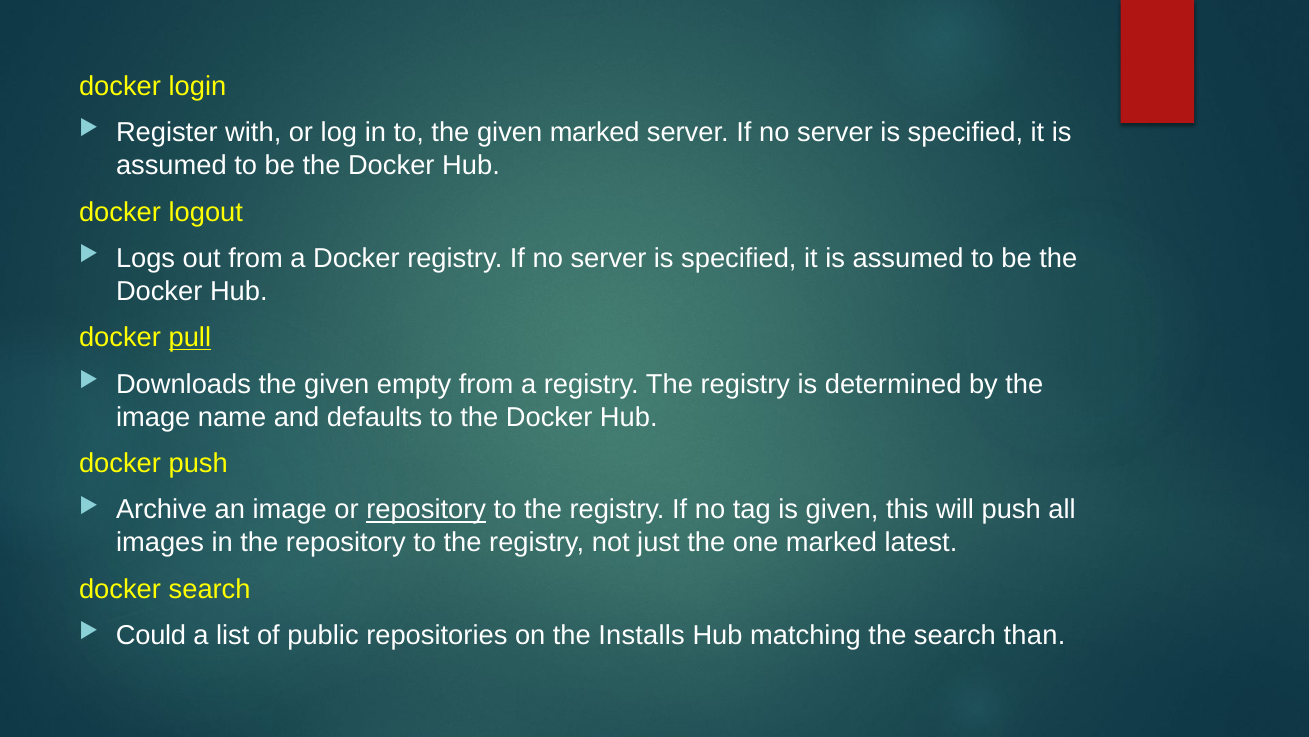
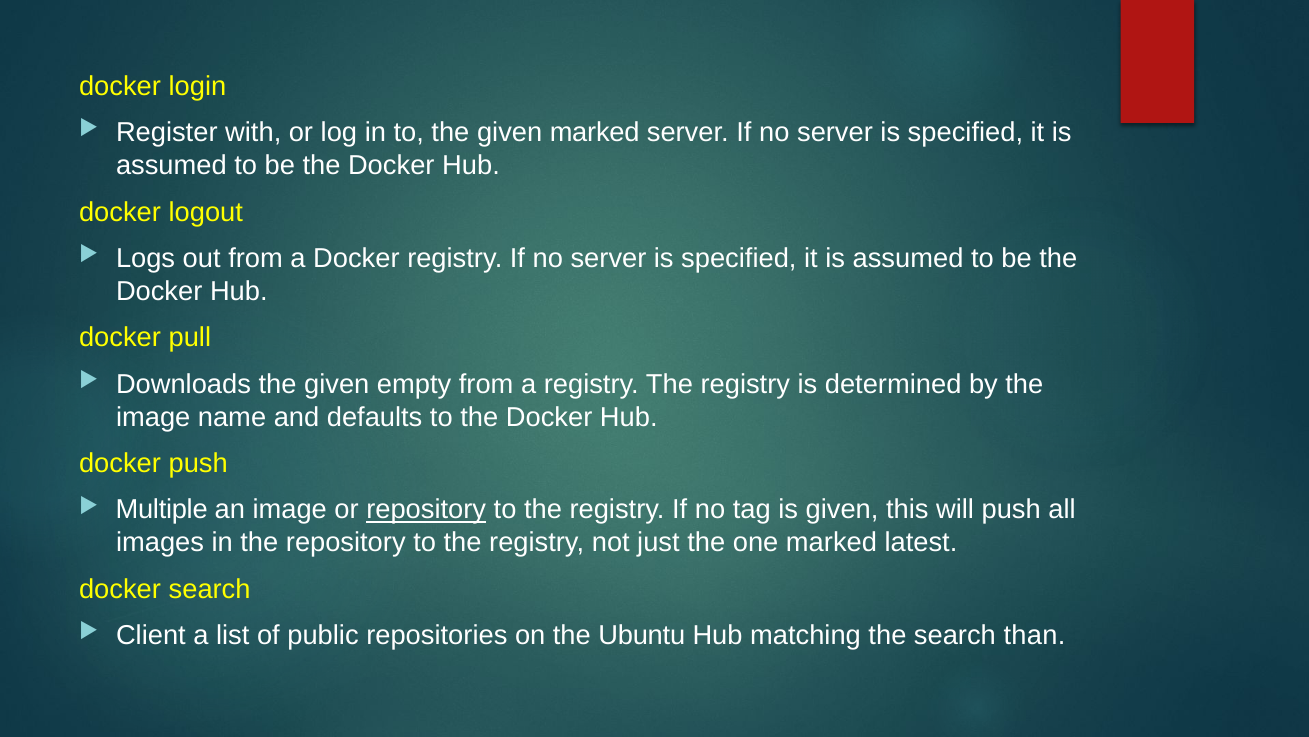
pull underline: present -> none
Archive: Archive -> Multiple
Could: Could -> Client
Installs: Installs -> Ubuntu
